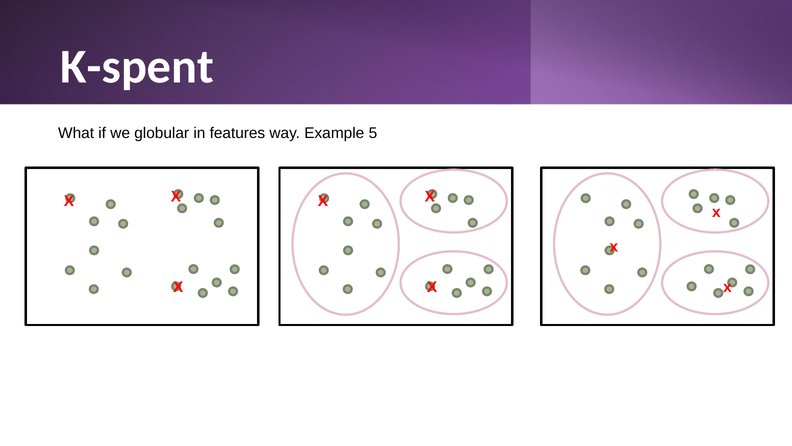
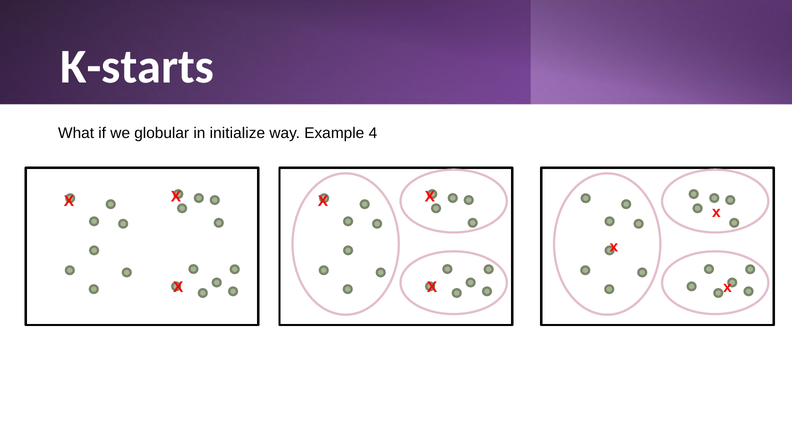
K-spent: K-spent -> K-starts
features: features -> initialize
5: 5 -> 4
